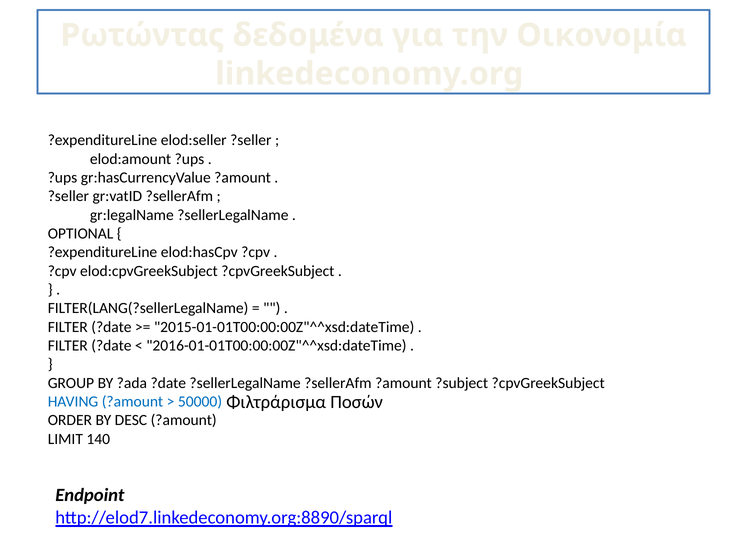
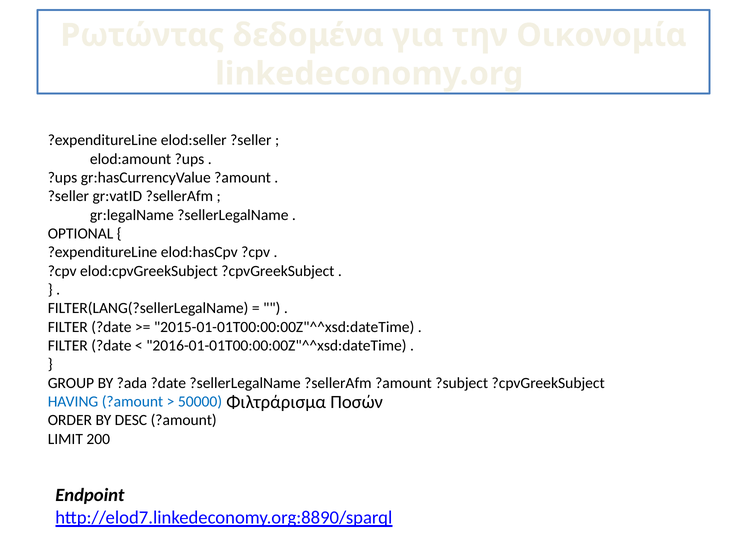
140: 140 -> 200
